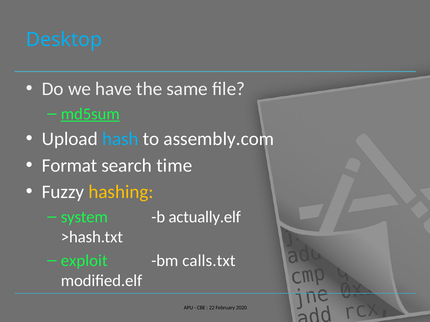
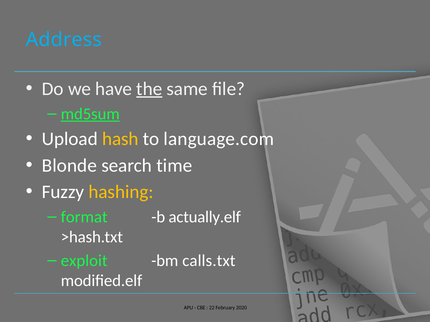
Desktop: Desktop -> Address
the underline: none -> present
hash colour: light blue -> yellow
assembly.com: assembly.com -> language.com
Format: Format -> Blonde
system: system -> format
